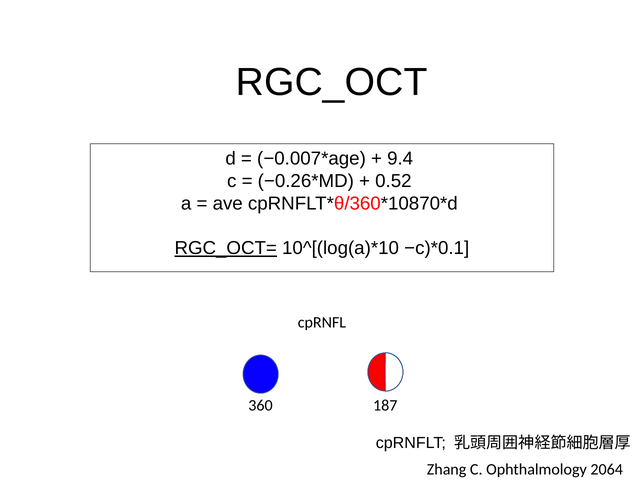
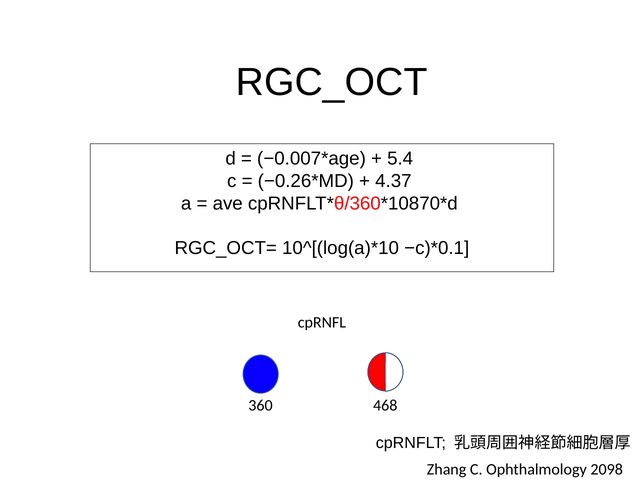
9.4: 9.4 -> 5.4
0.52: 0.52 -> 4.37
RGC_OCT= underline: present -> none
187: 187 -> 468
2064: 2064 -> 2098
